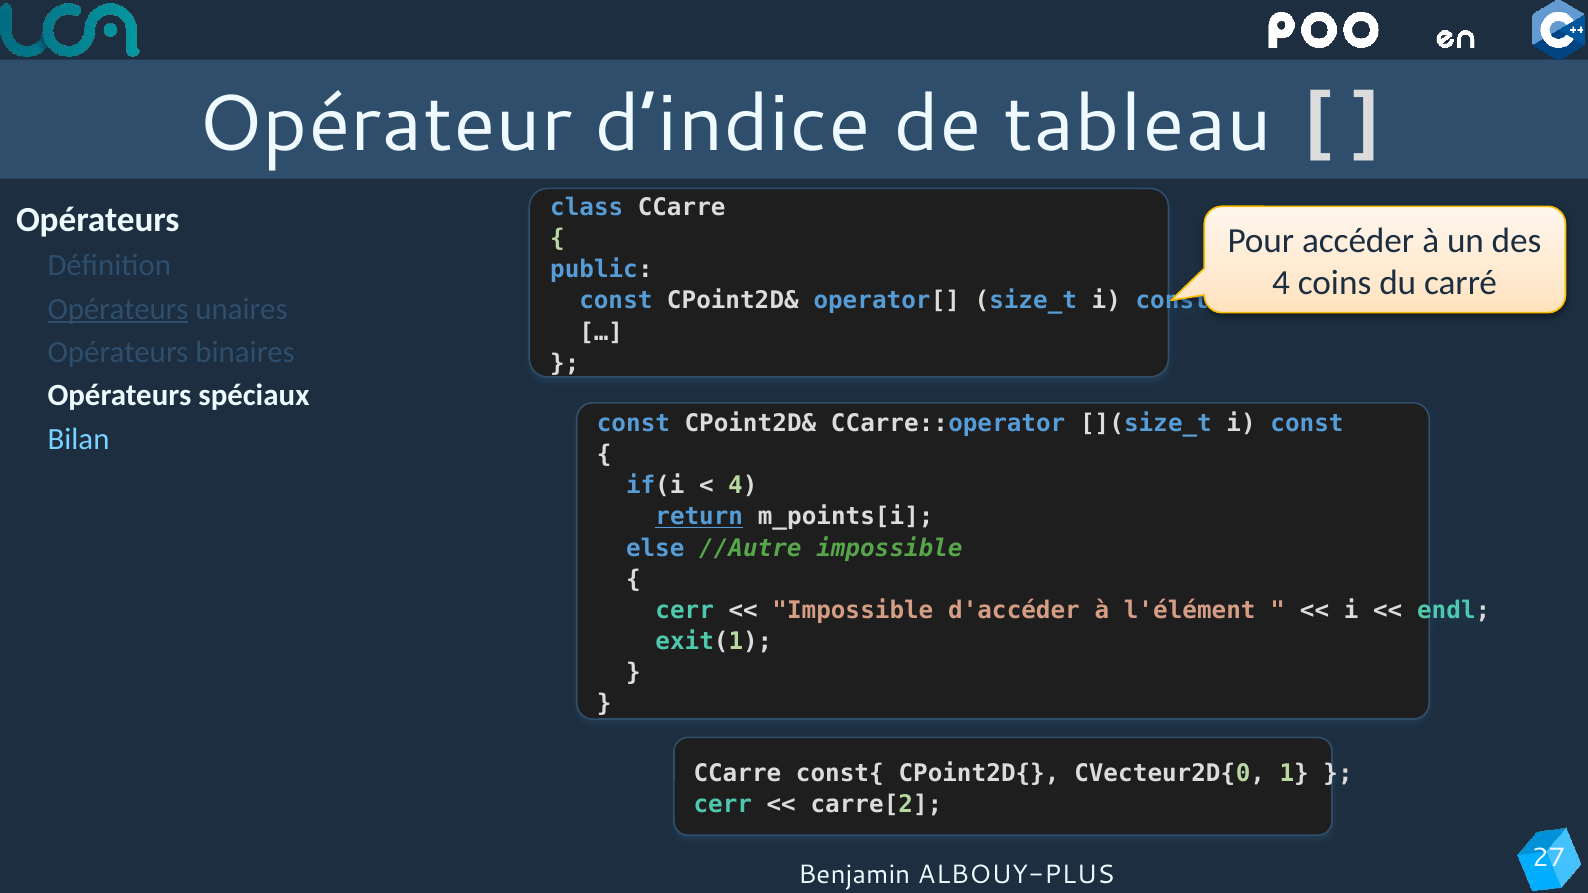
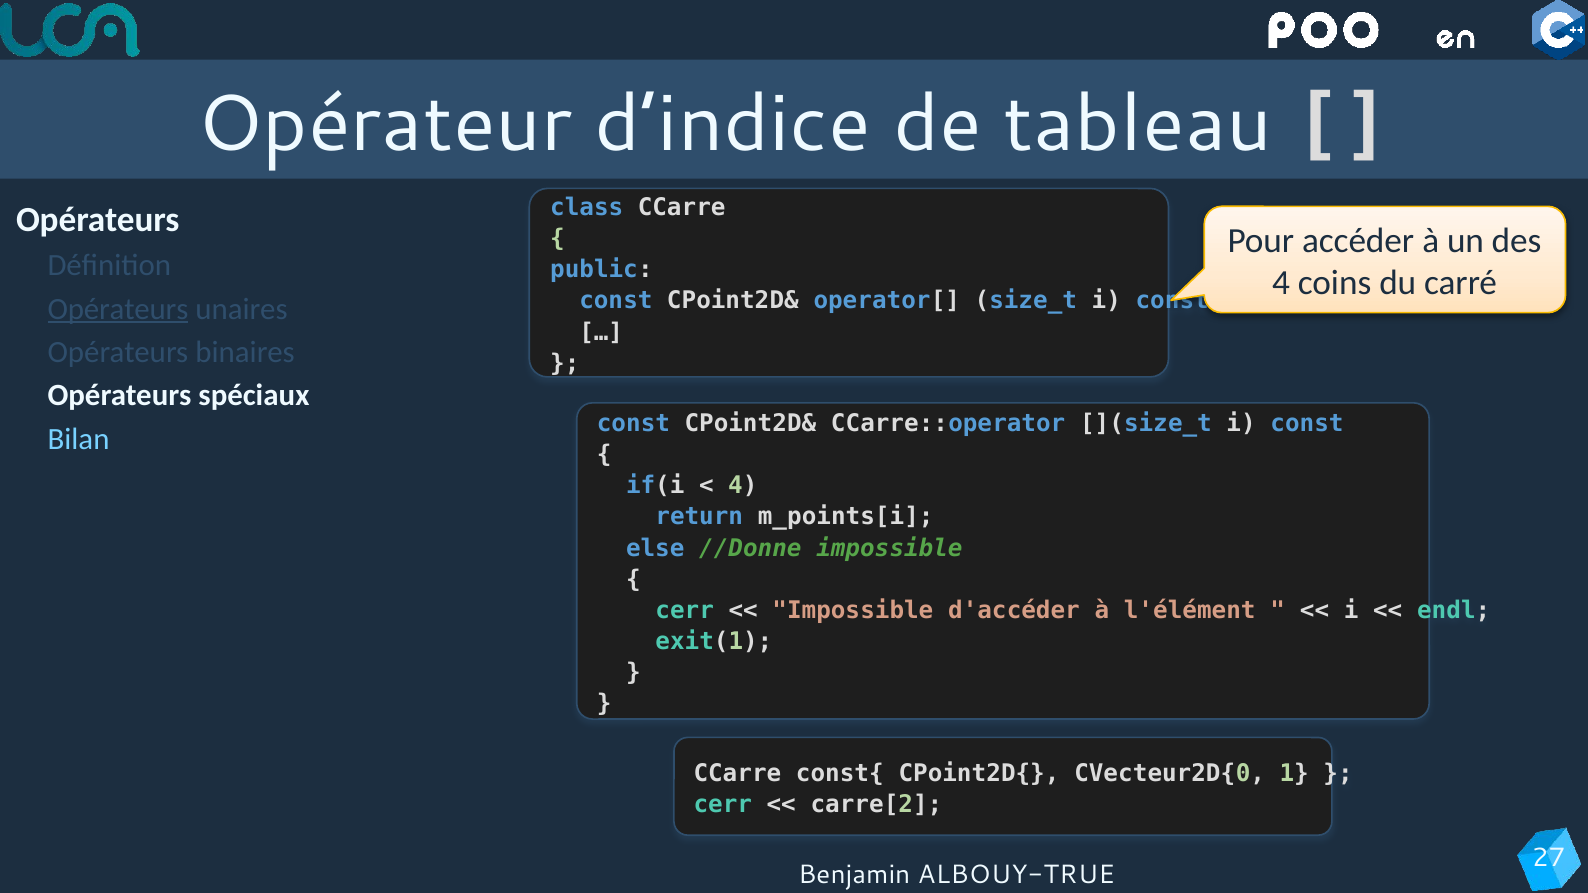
return underline: present -> none
//Autre: //Autre -> //Donne
ALBOUY-PLUS: ALBOUY-PLUS -> ALBOUY-TRUE
